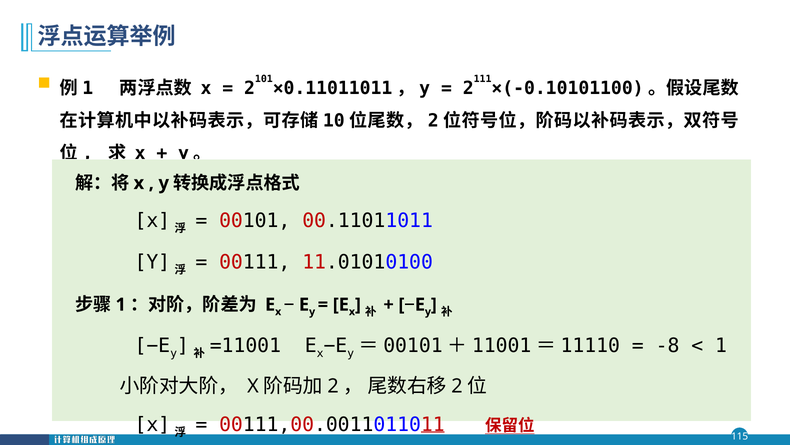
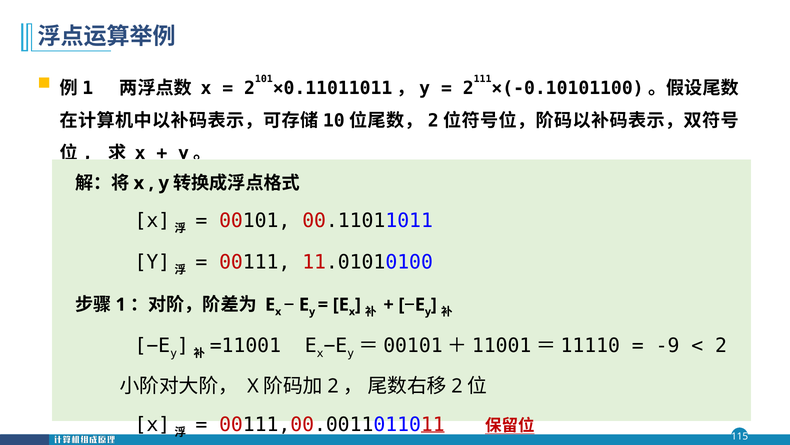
-8: -8 -> -9
1 at (721, 345): 1 -> 2
